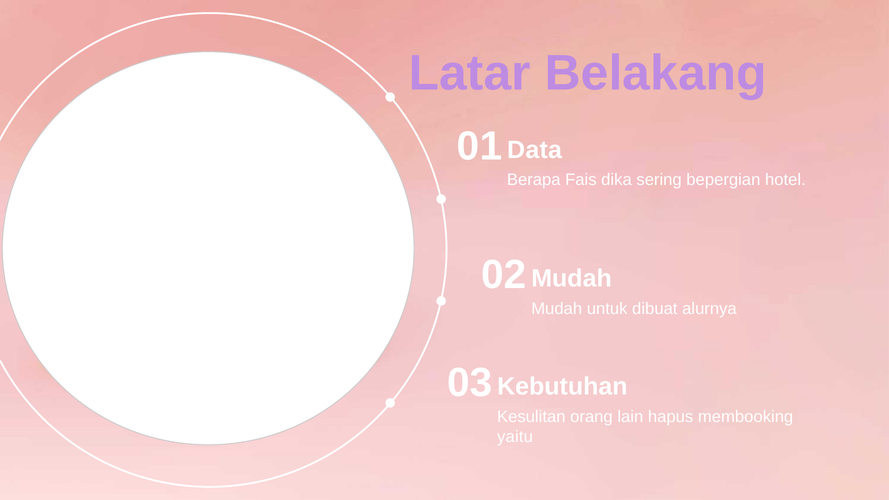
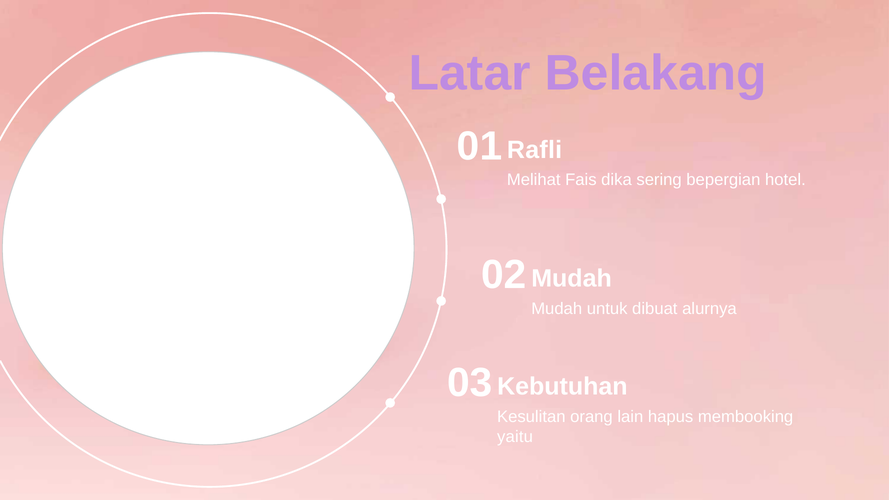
Data: Data -> Rafli
Berapa: Berapa -> Melihat
